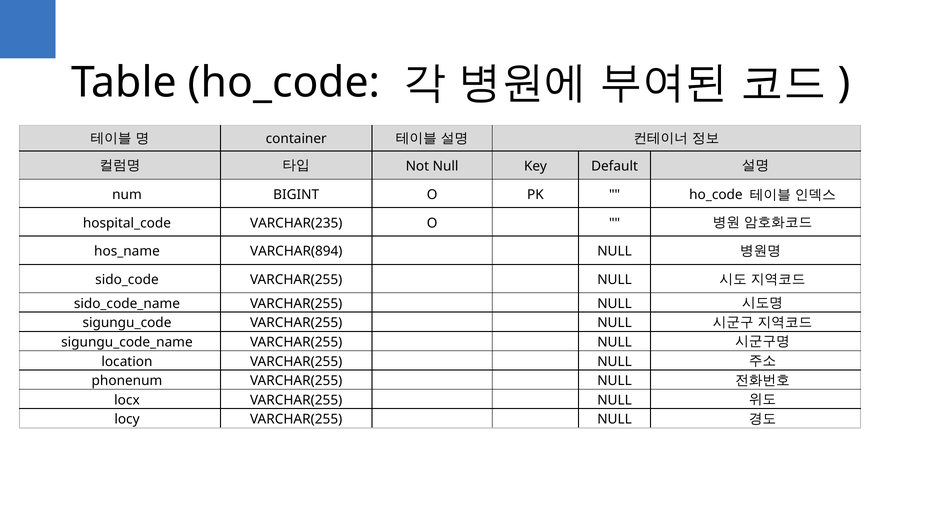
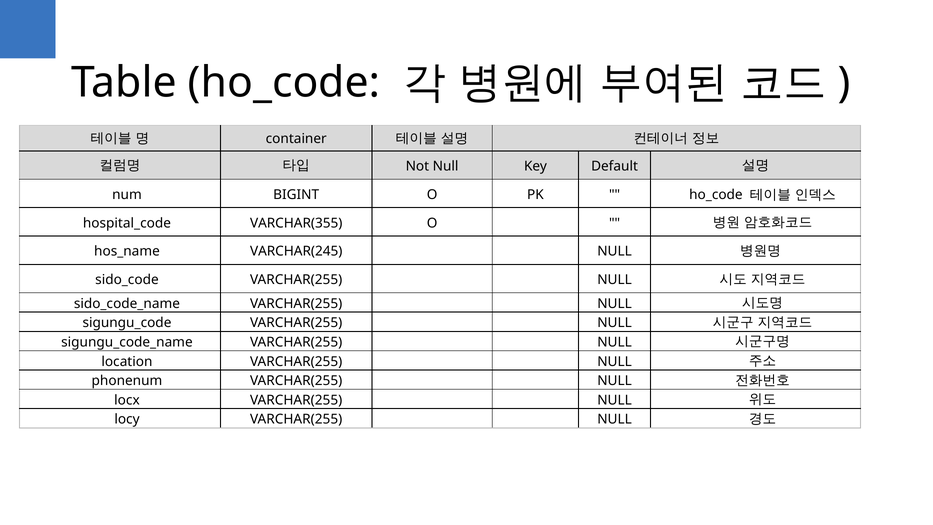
VARCHAR(235: VARCHAR(235 -> VARCHAR(355
VARCHAR(894: VARCHAR(894 -> VARCHAR(245
